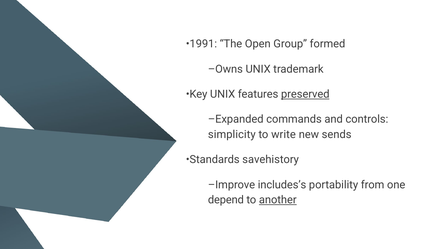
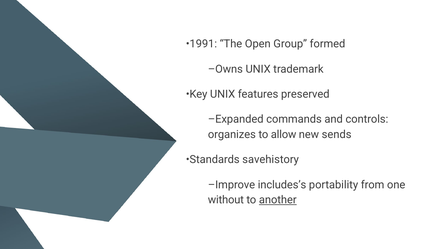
preserved underline: present -> none
simplicity: simplicity -> organizes
write: write -> allow
depend: depend -> without
